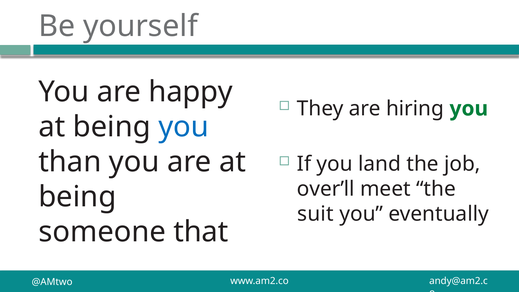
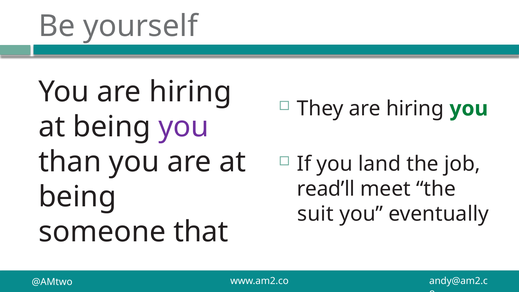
You are happy: happy -> hiring
you at (184, 127) colour: blue -> purple
over’ll: over’ll -> read’ll
